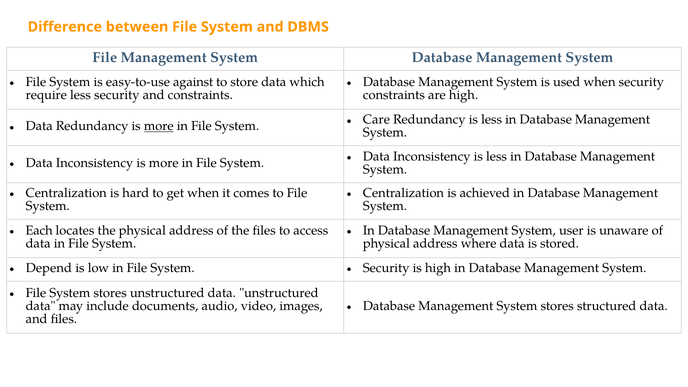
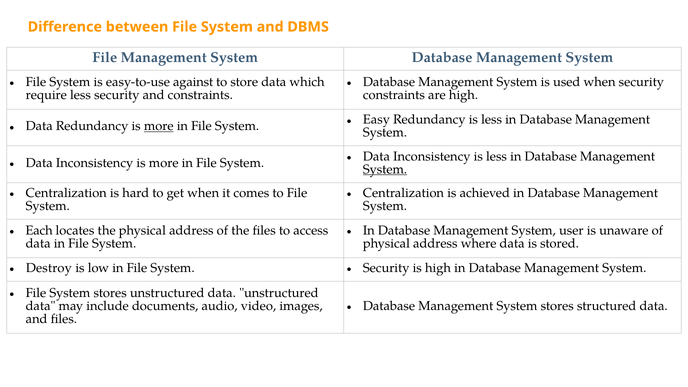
Care: Care -> Easy
System at (385, 169) underline: none -> present
Depend: Depend -> Destroy
